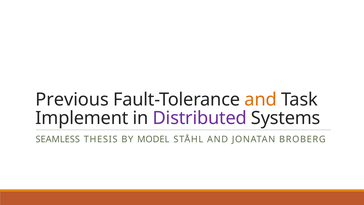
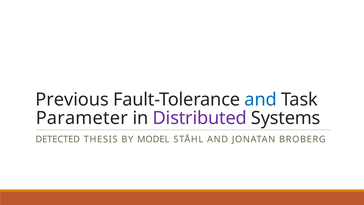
and at (261, 99) colour: orange -> blue
Implement: Implement -> Parameter
SEAMLESS: SEAMLESS -> DETECTED
